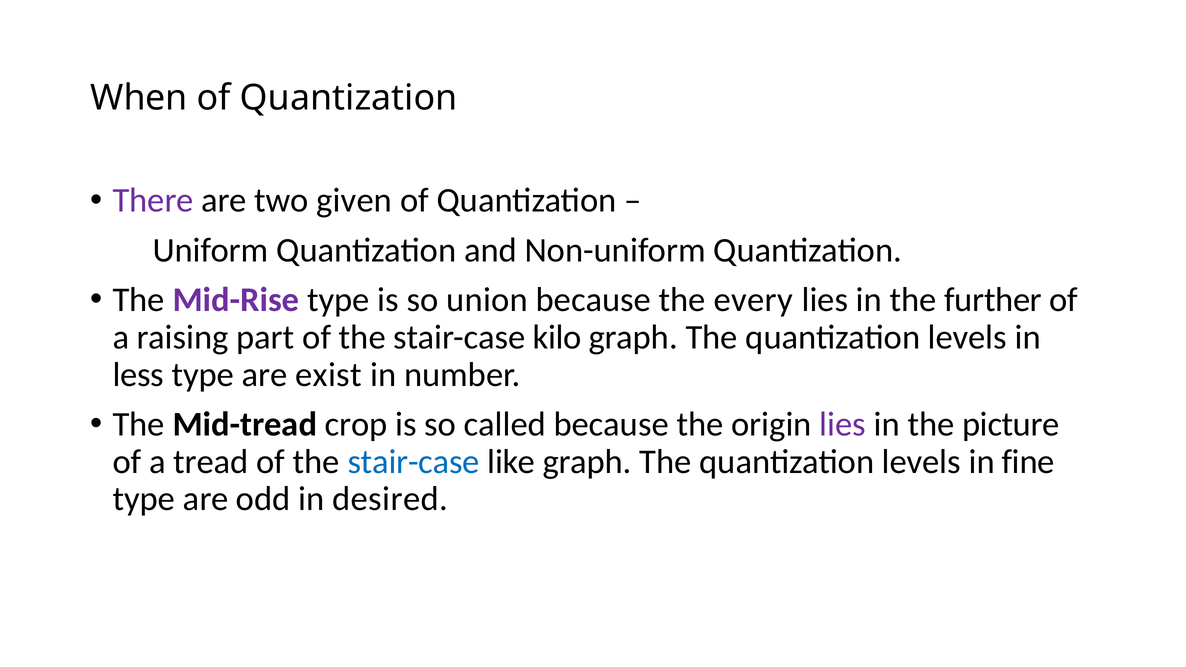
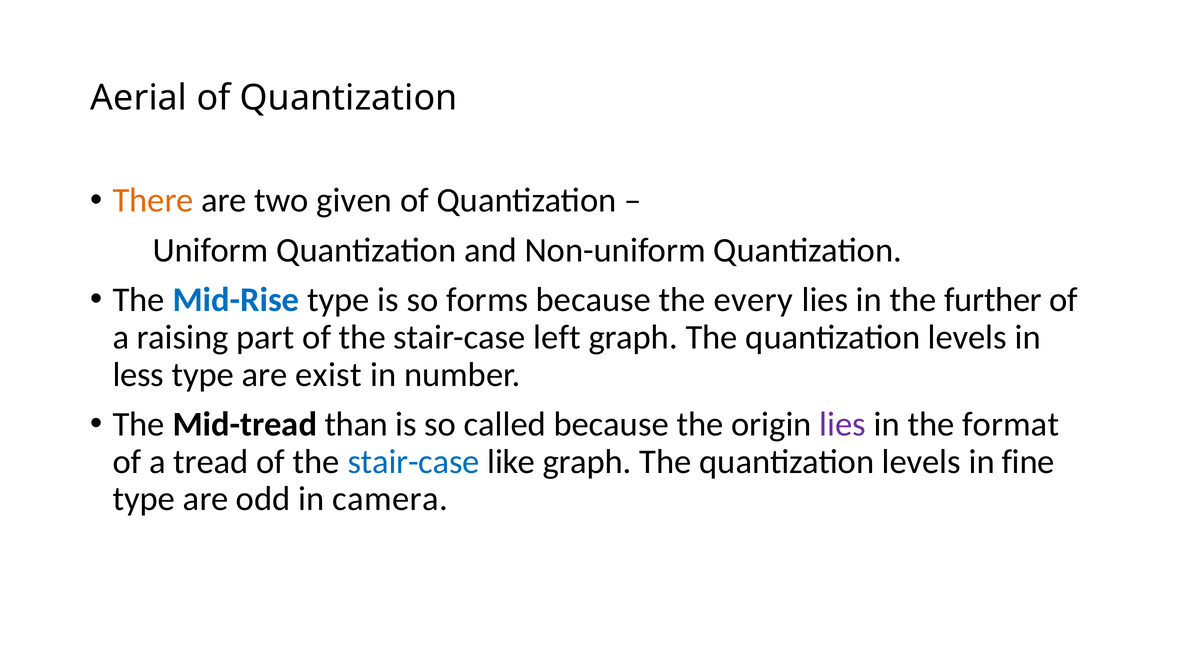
When: When -> Aerial
There colour: purple -> orange
Mid-Rise colour: purple -> blue
union: union -> forms
kilo: kilo -> left
crop: crop -> than
picture: picture -> format
desired: desired -> camera
